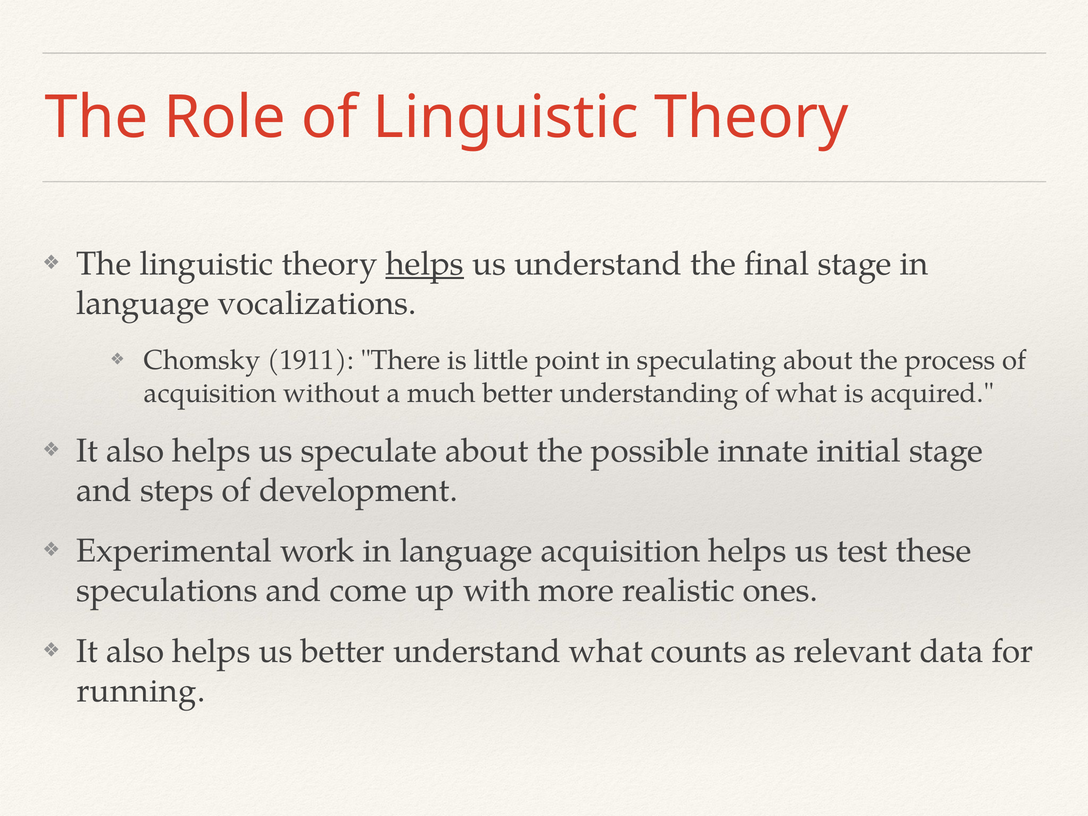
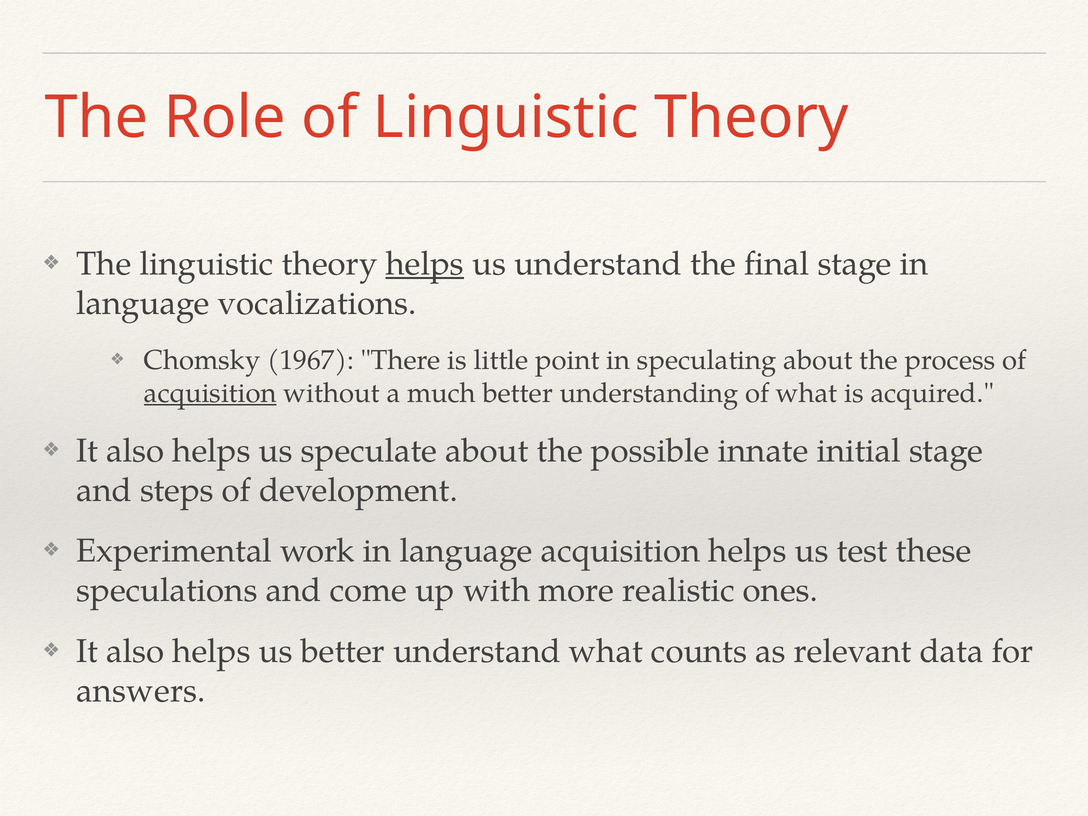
1911: 1911 -> 1967
acquisition at (210, 393) underline: none -> present
running: running -> answers
